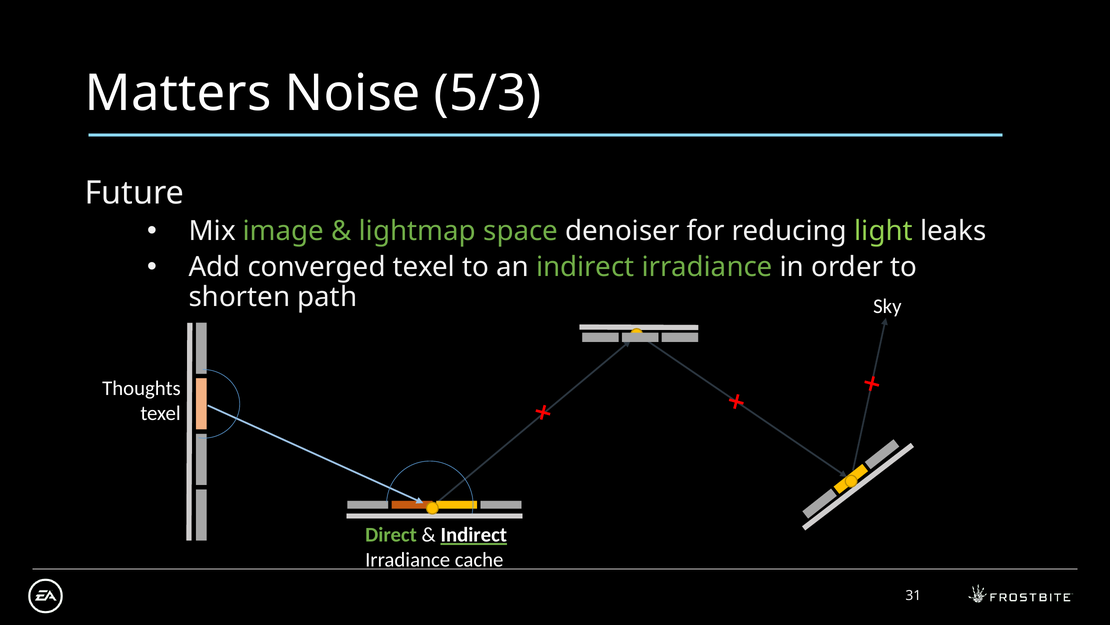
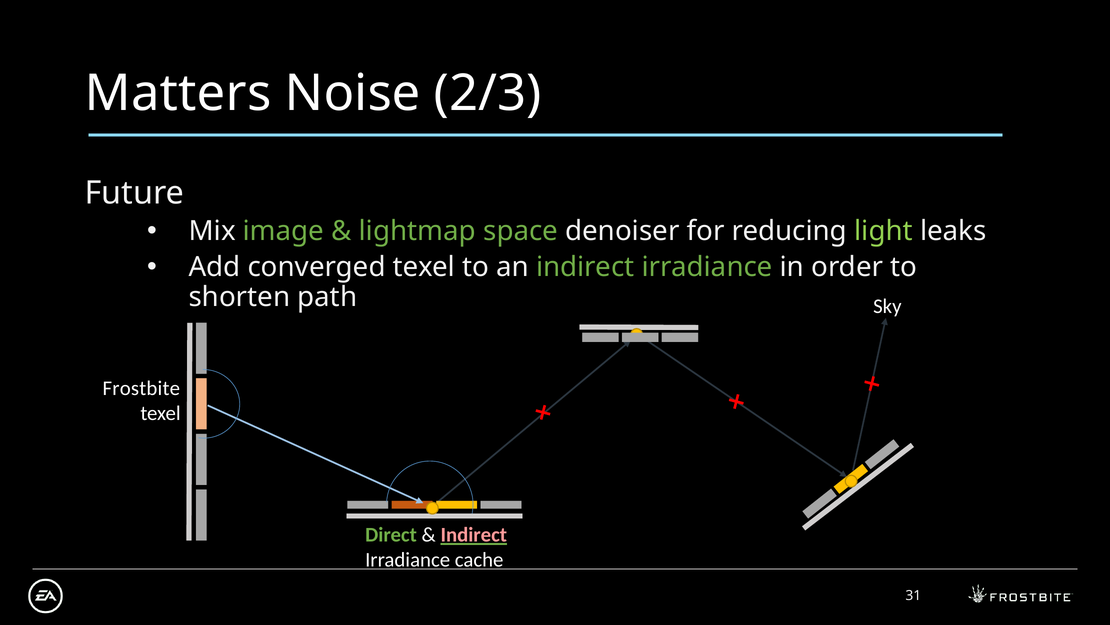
5/3: 5/3 -> 2/3
Thoughts: Thoughts -> Frostbite
Indirect at (474, 535) colour: white -> pink
